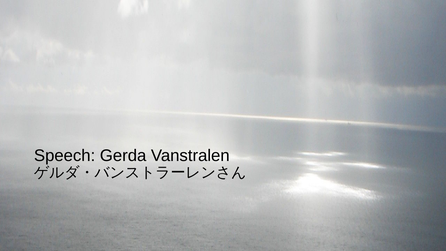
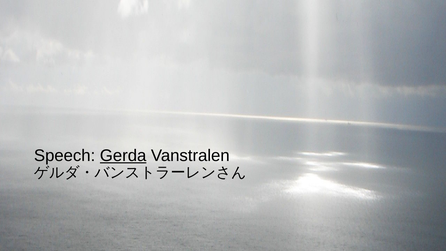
Gerda underline: none -> present
